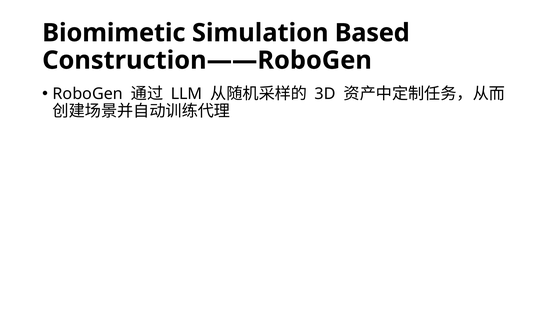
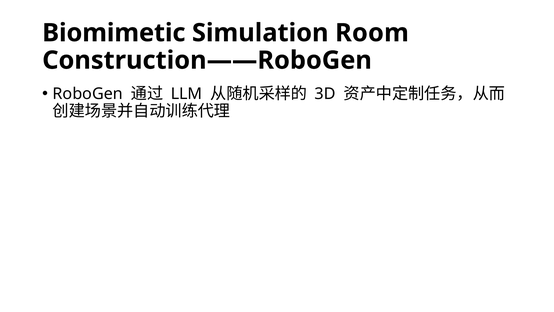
Based: Based -> Room
